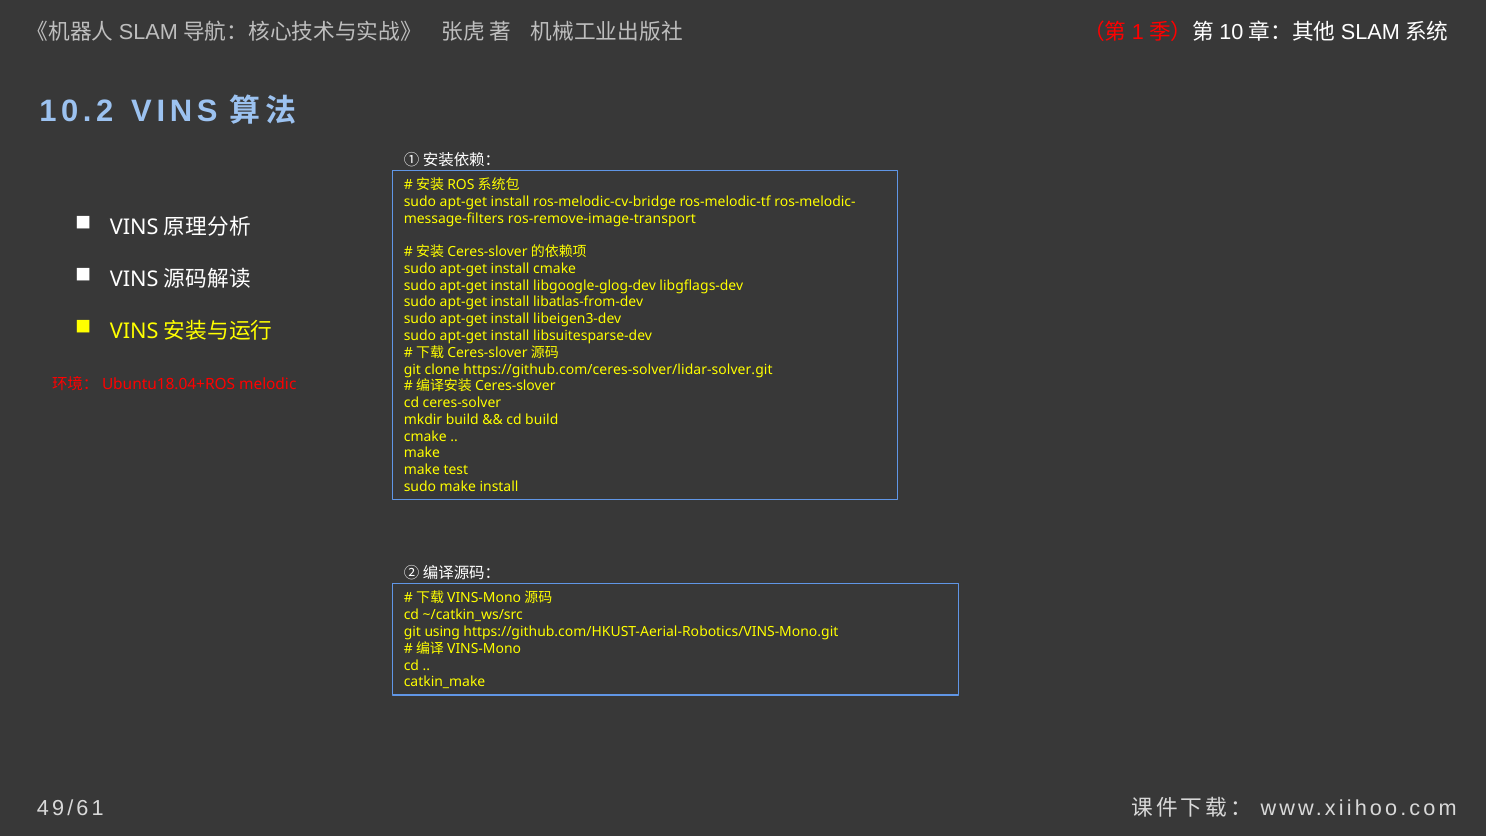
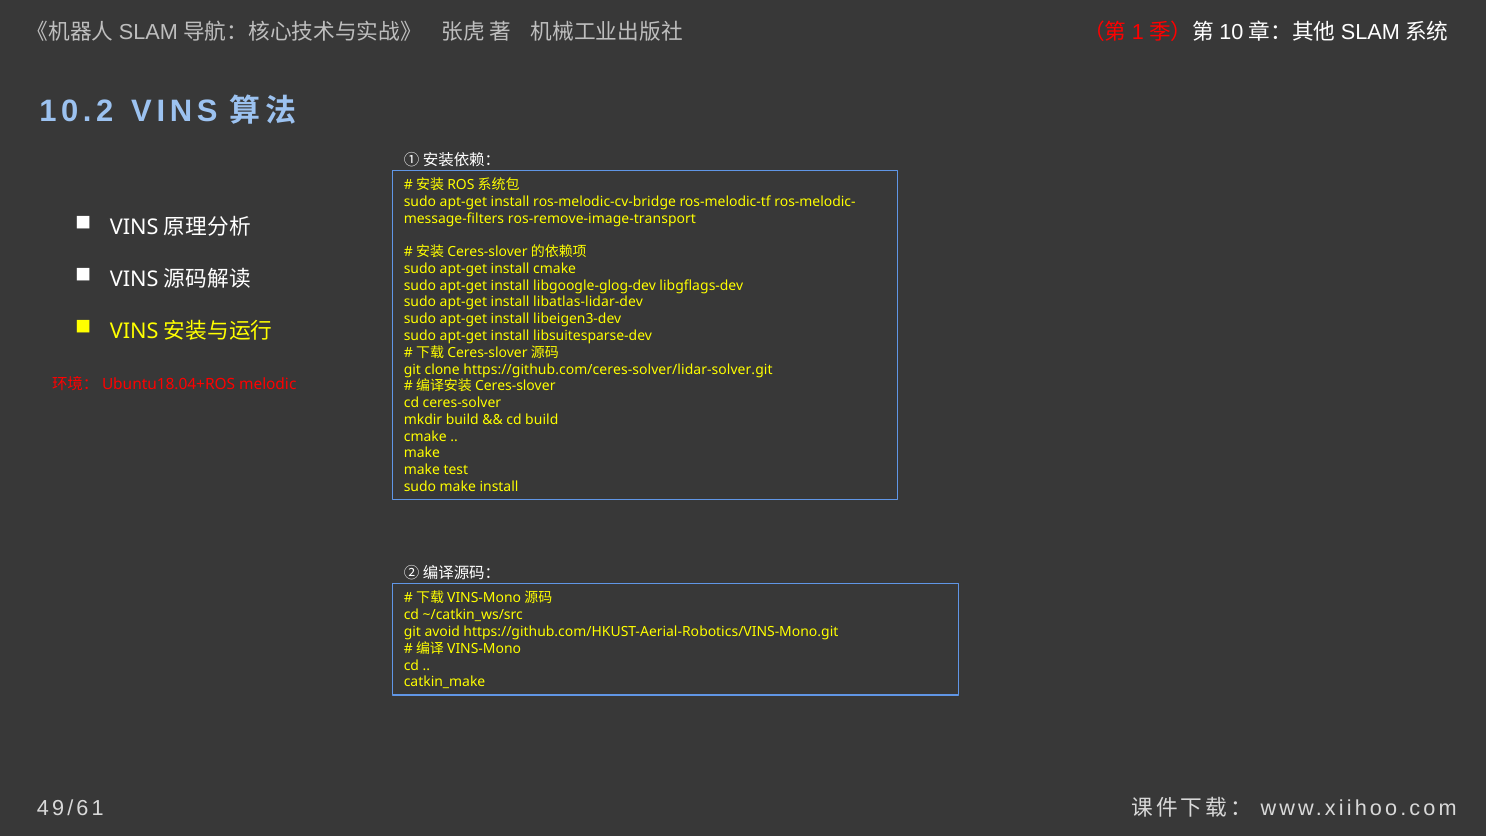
libatlas-from-dev: libatlas-from-dev -> libatlas-lidar-dev
using: using -> avoid
